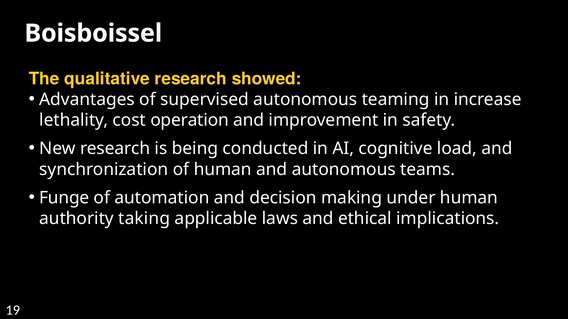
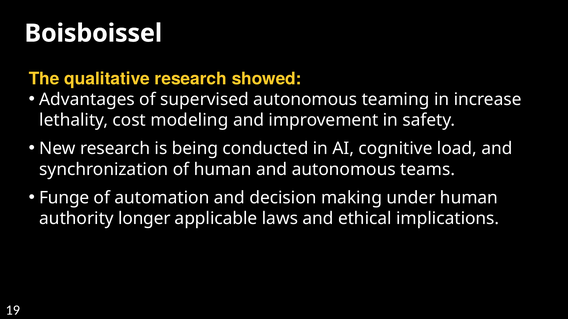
operation: operation -> modeling
taking: taking -> longer
